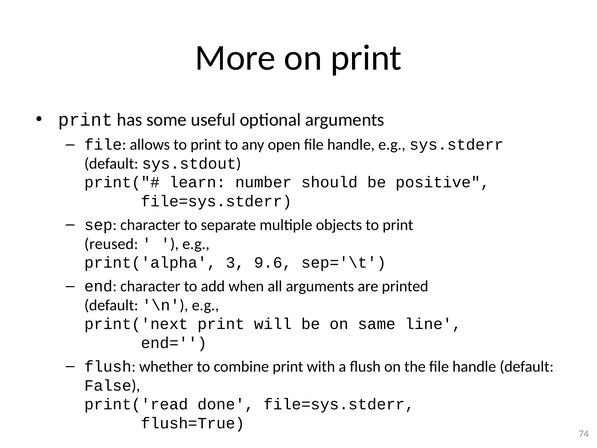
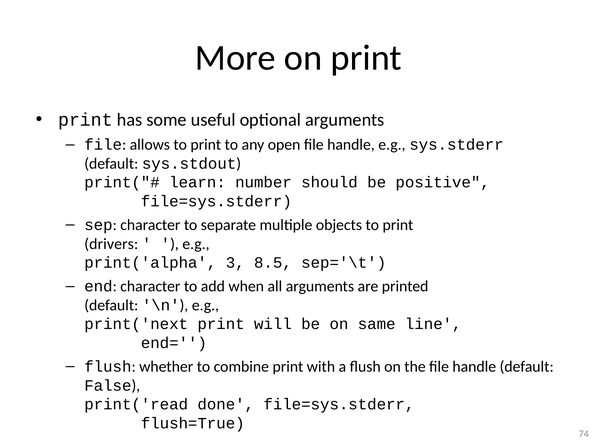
reused: reused -> drivers
9.6: 9.6 -> 8.5
